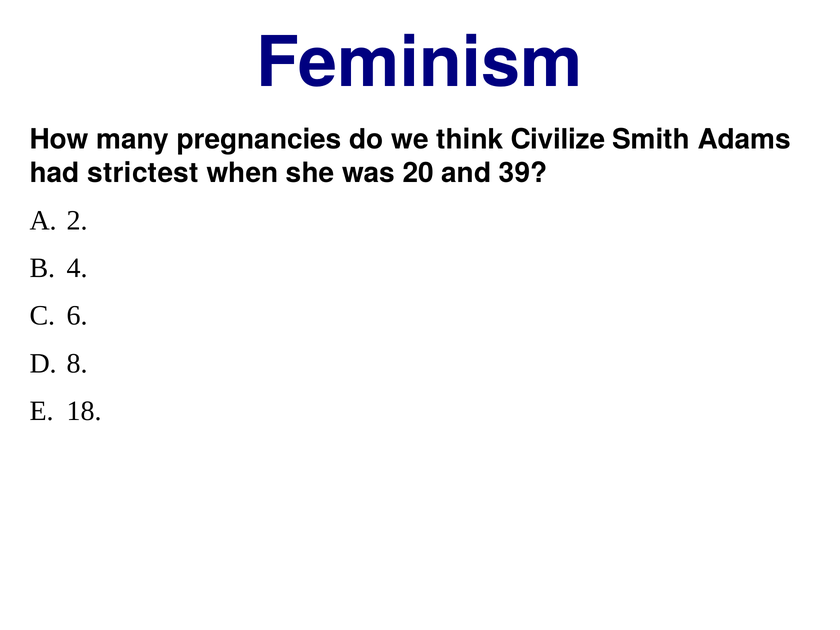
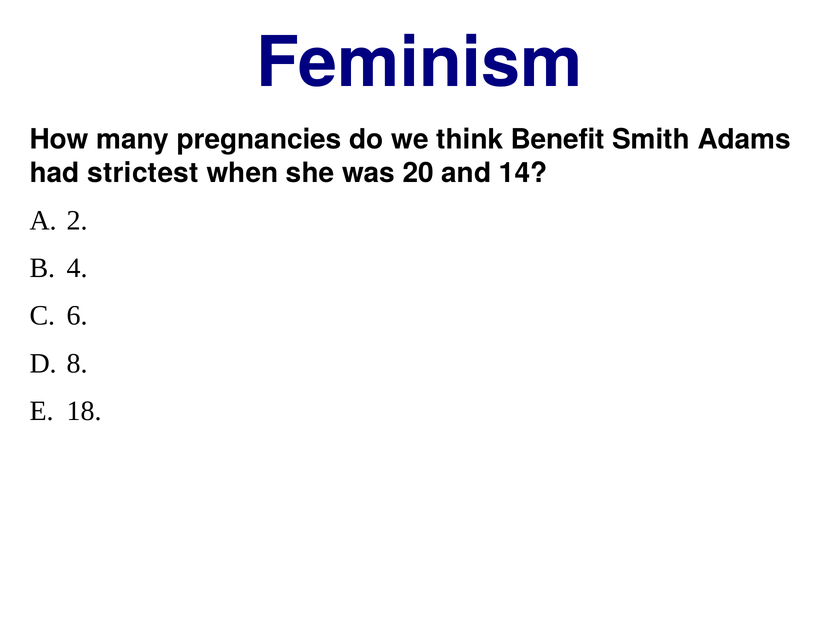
Civilize: Civilize -> Benefit
39: 39 -> 14
